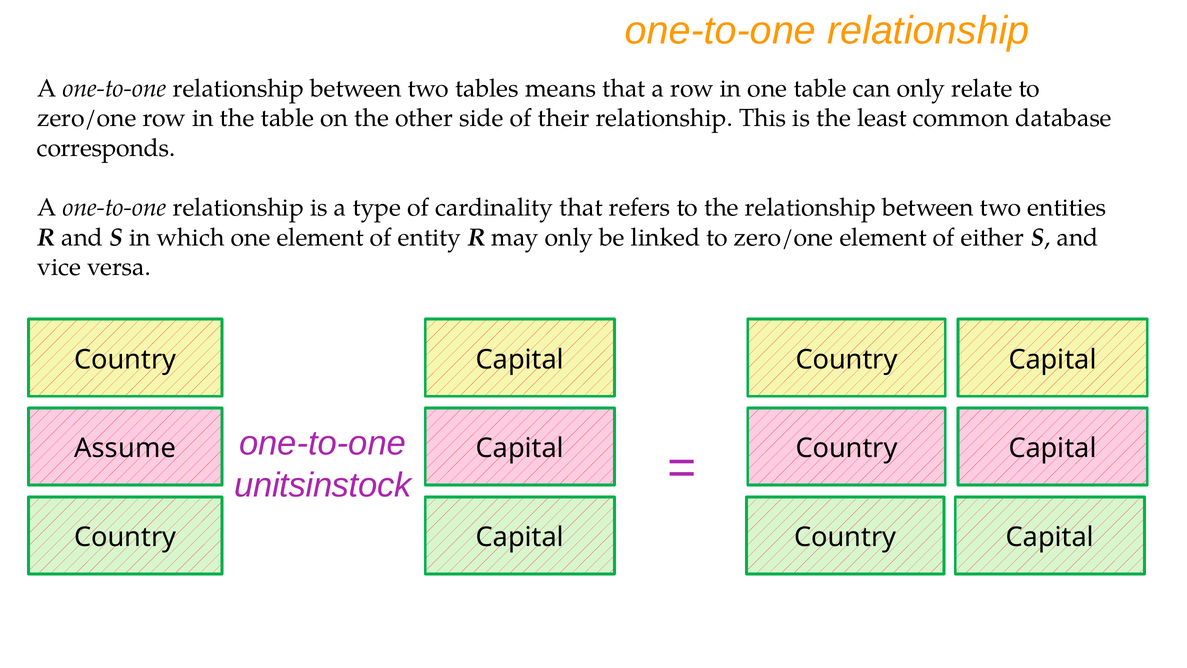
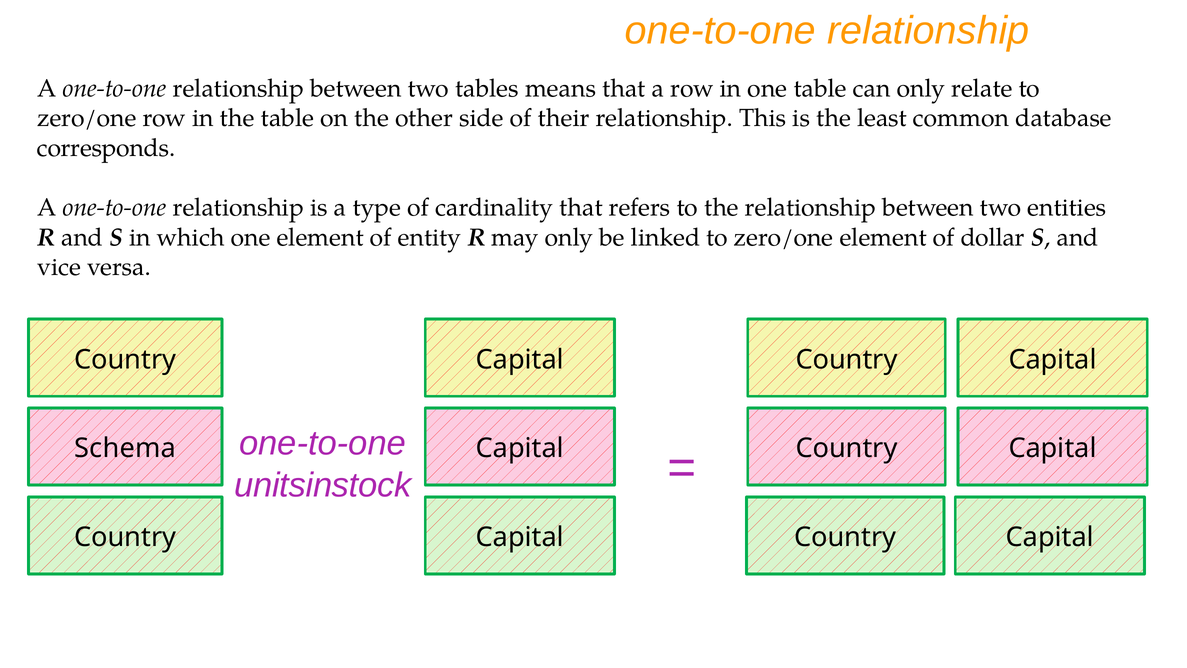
either: either -> dollar
Assume: Assume -> Schema
